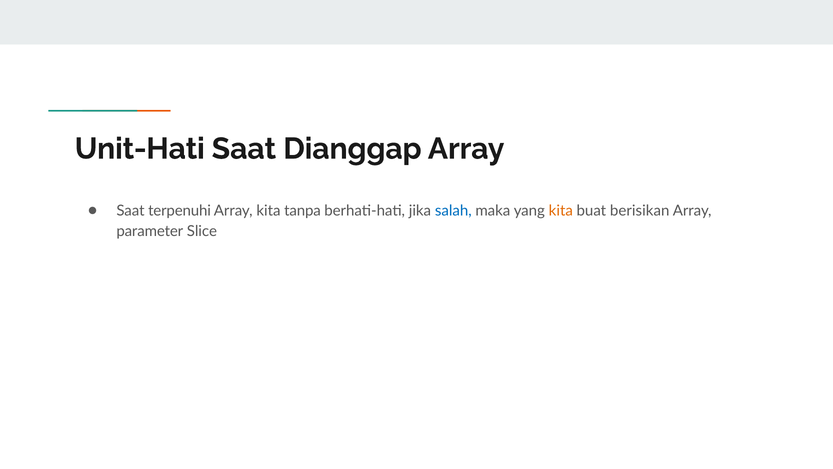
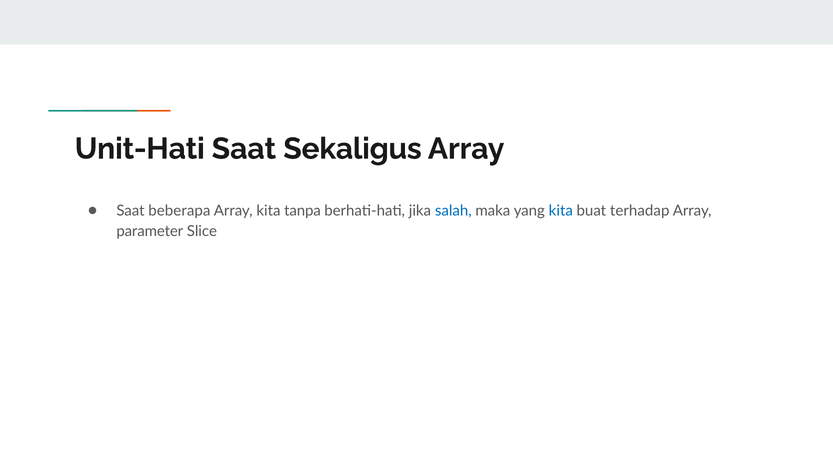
Dianggap: Dianggap -> Sekaligus
terpenuhi: terpenuhi -> beberapa
kita at (561, 210) colour: orange -> blue
berisikan: berisikan -> terhadap
